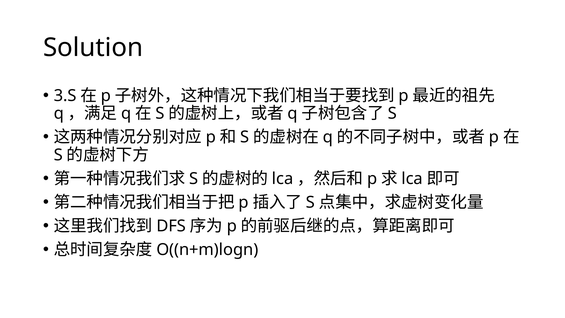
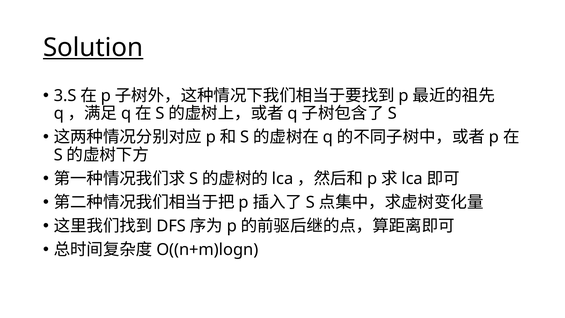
Solution underline: none -> present
